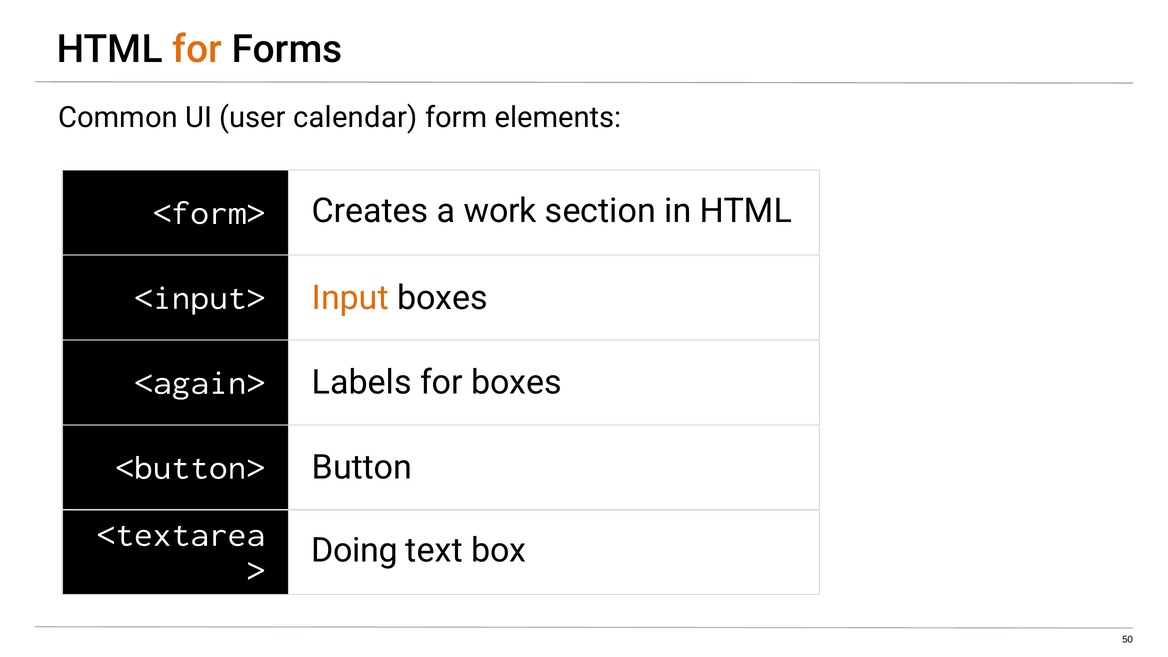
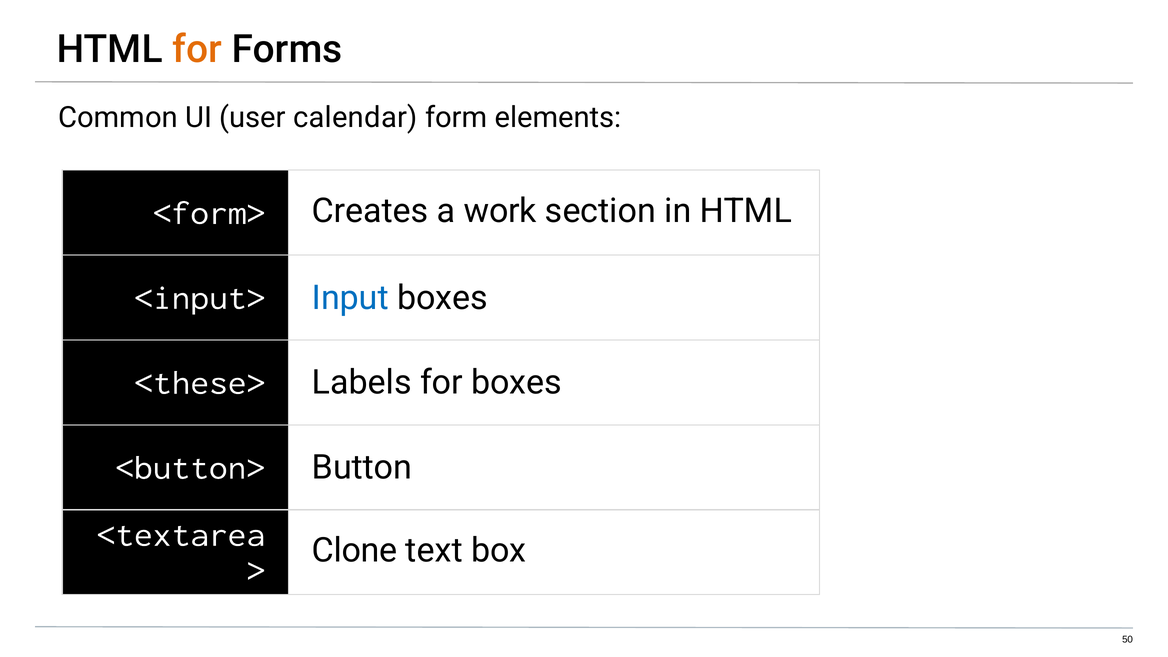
Input colour: orange -> blue
<again>: <again> -> <these>
Doing: Doing -> Clone
